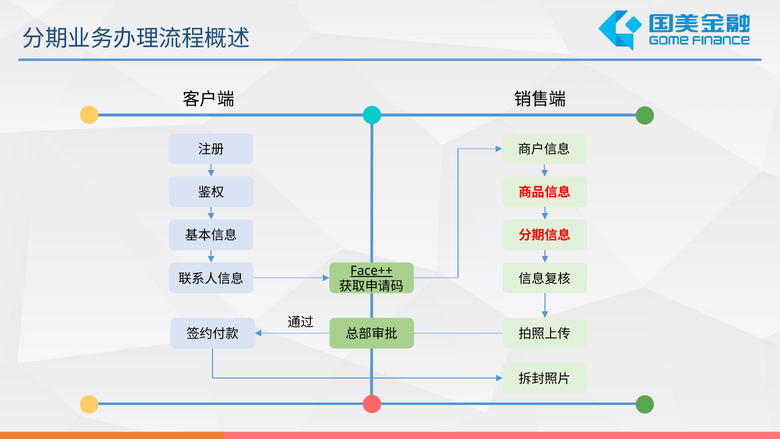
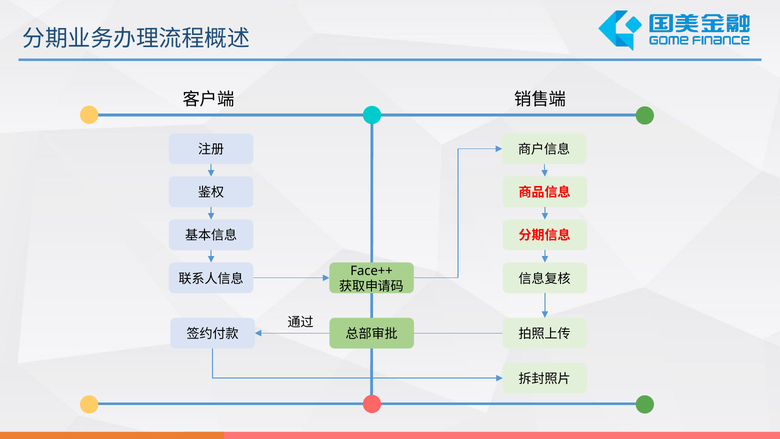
Face++ underline: present -> none
